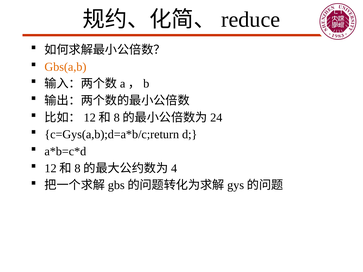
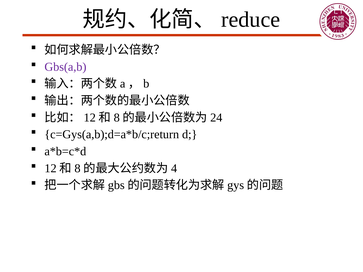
Gbs(a,b colour: orange -> purple
